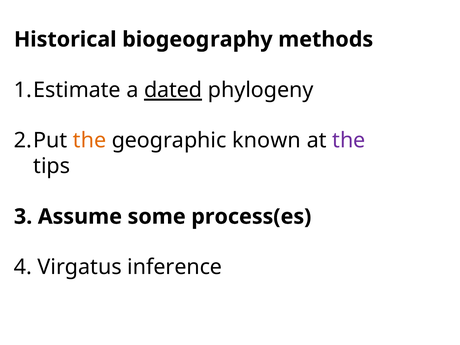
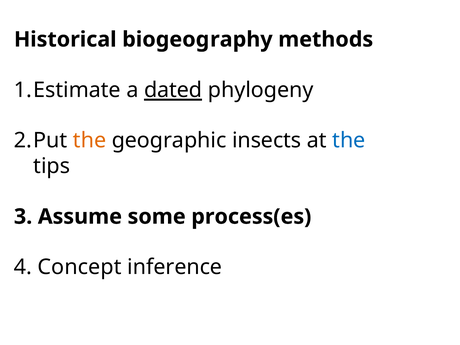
known: known -> insects
the at (349, 140) colour: purple -> blue
Virgatus: Virgatus -> Concept
